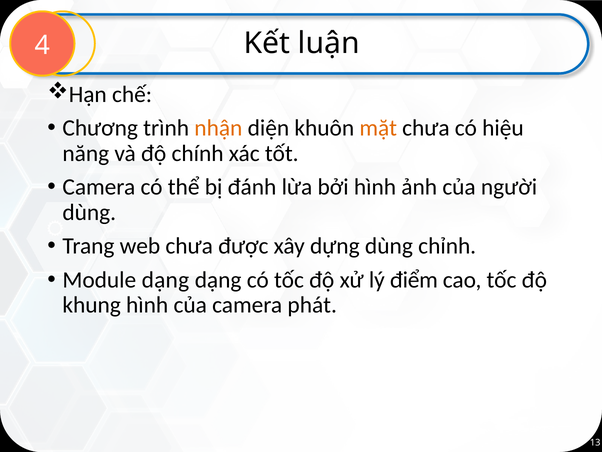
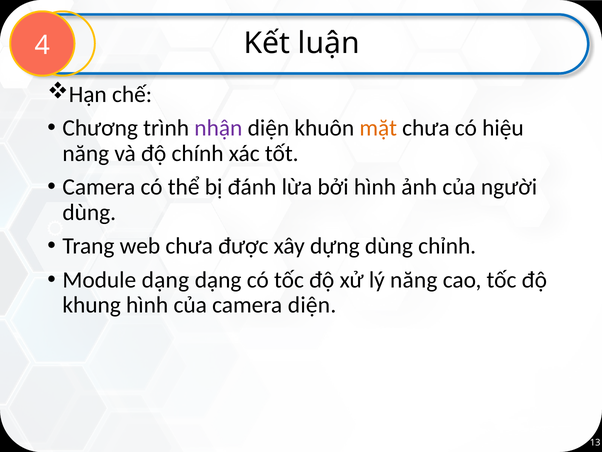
nhận colour: orange -> purple
lý điểm: điểm -> năng
camera phát: phát -> diện
